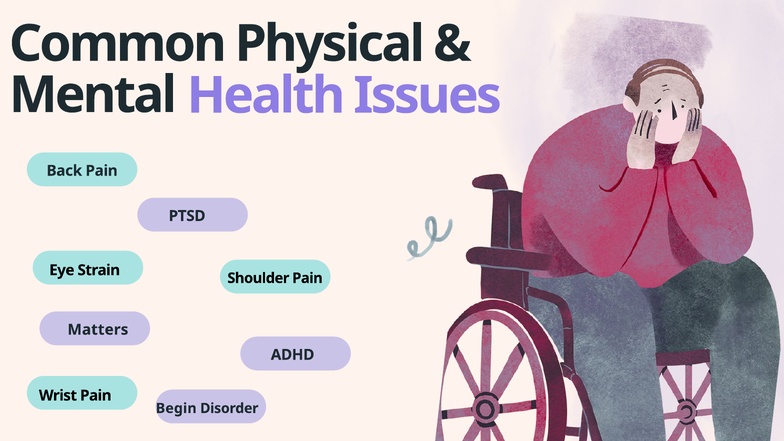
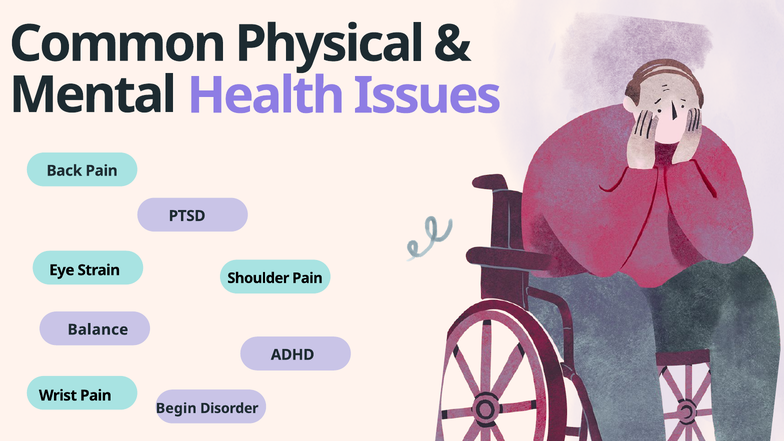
Matters: Matters -> Balance
